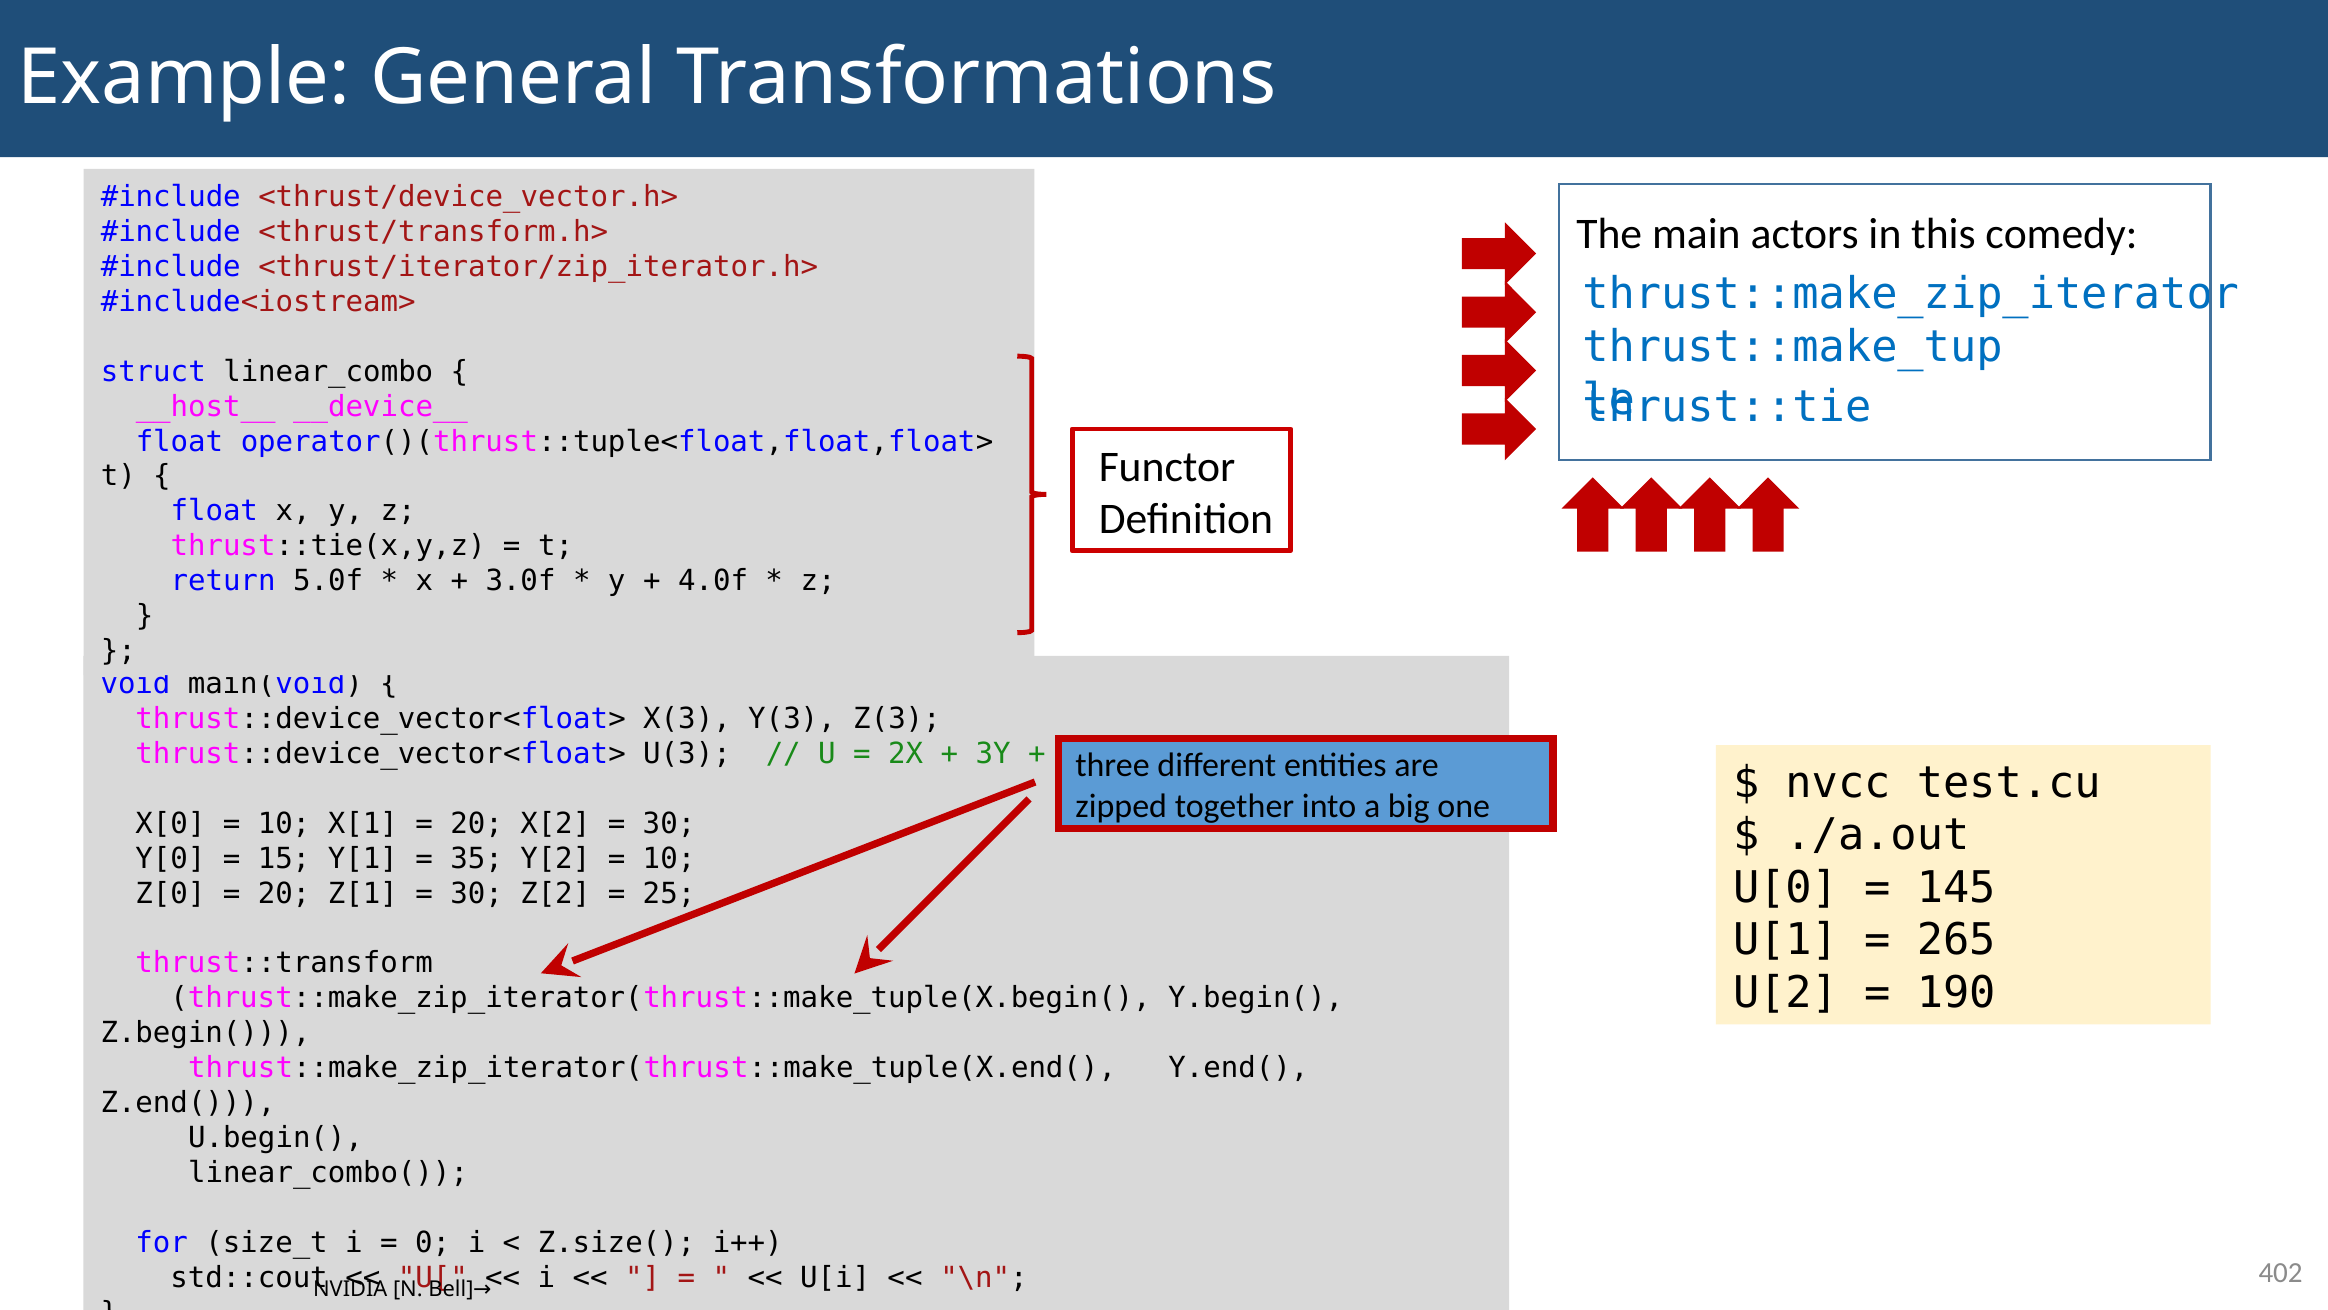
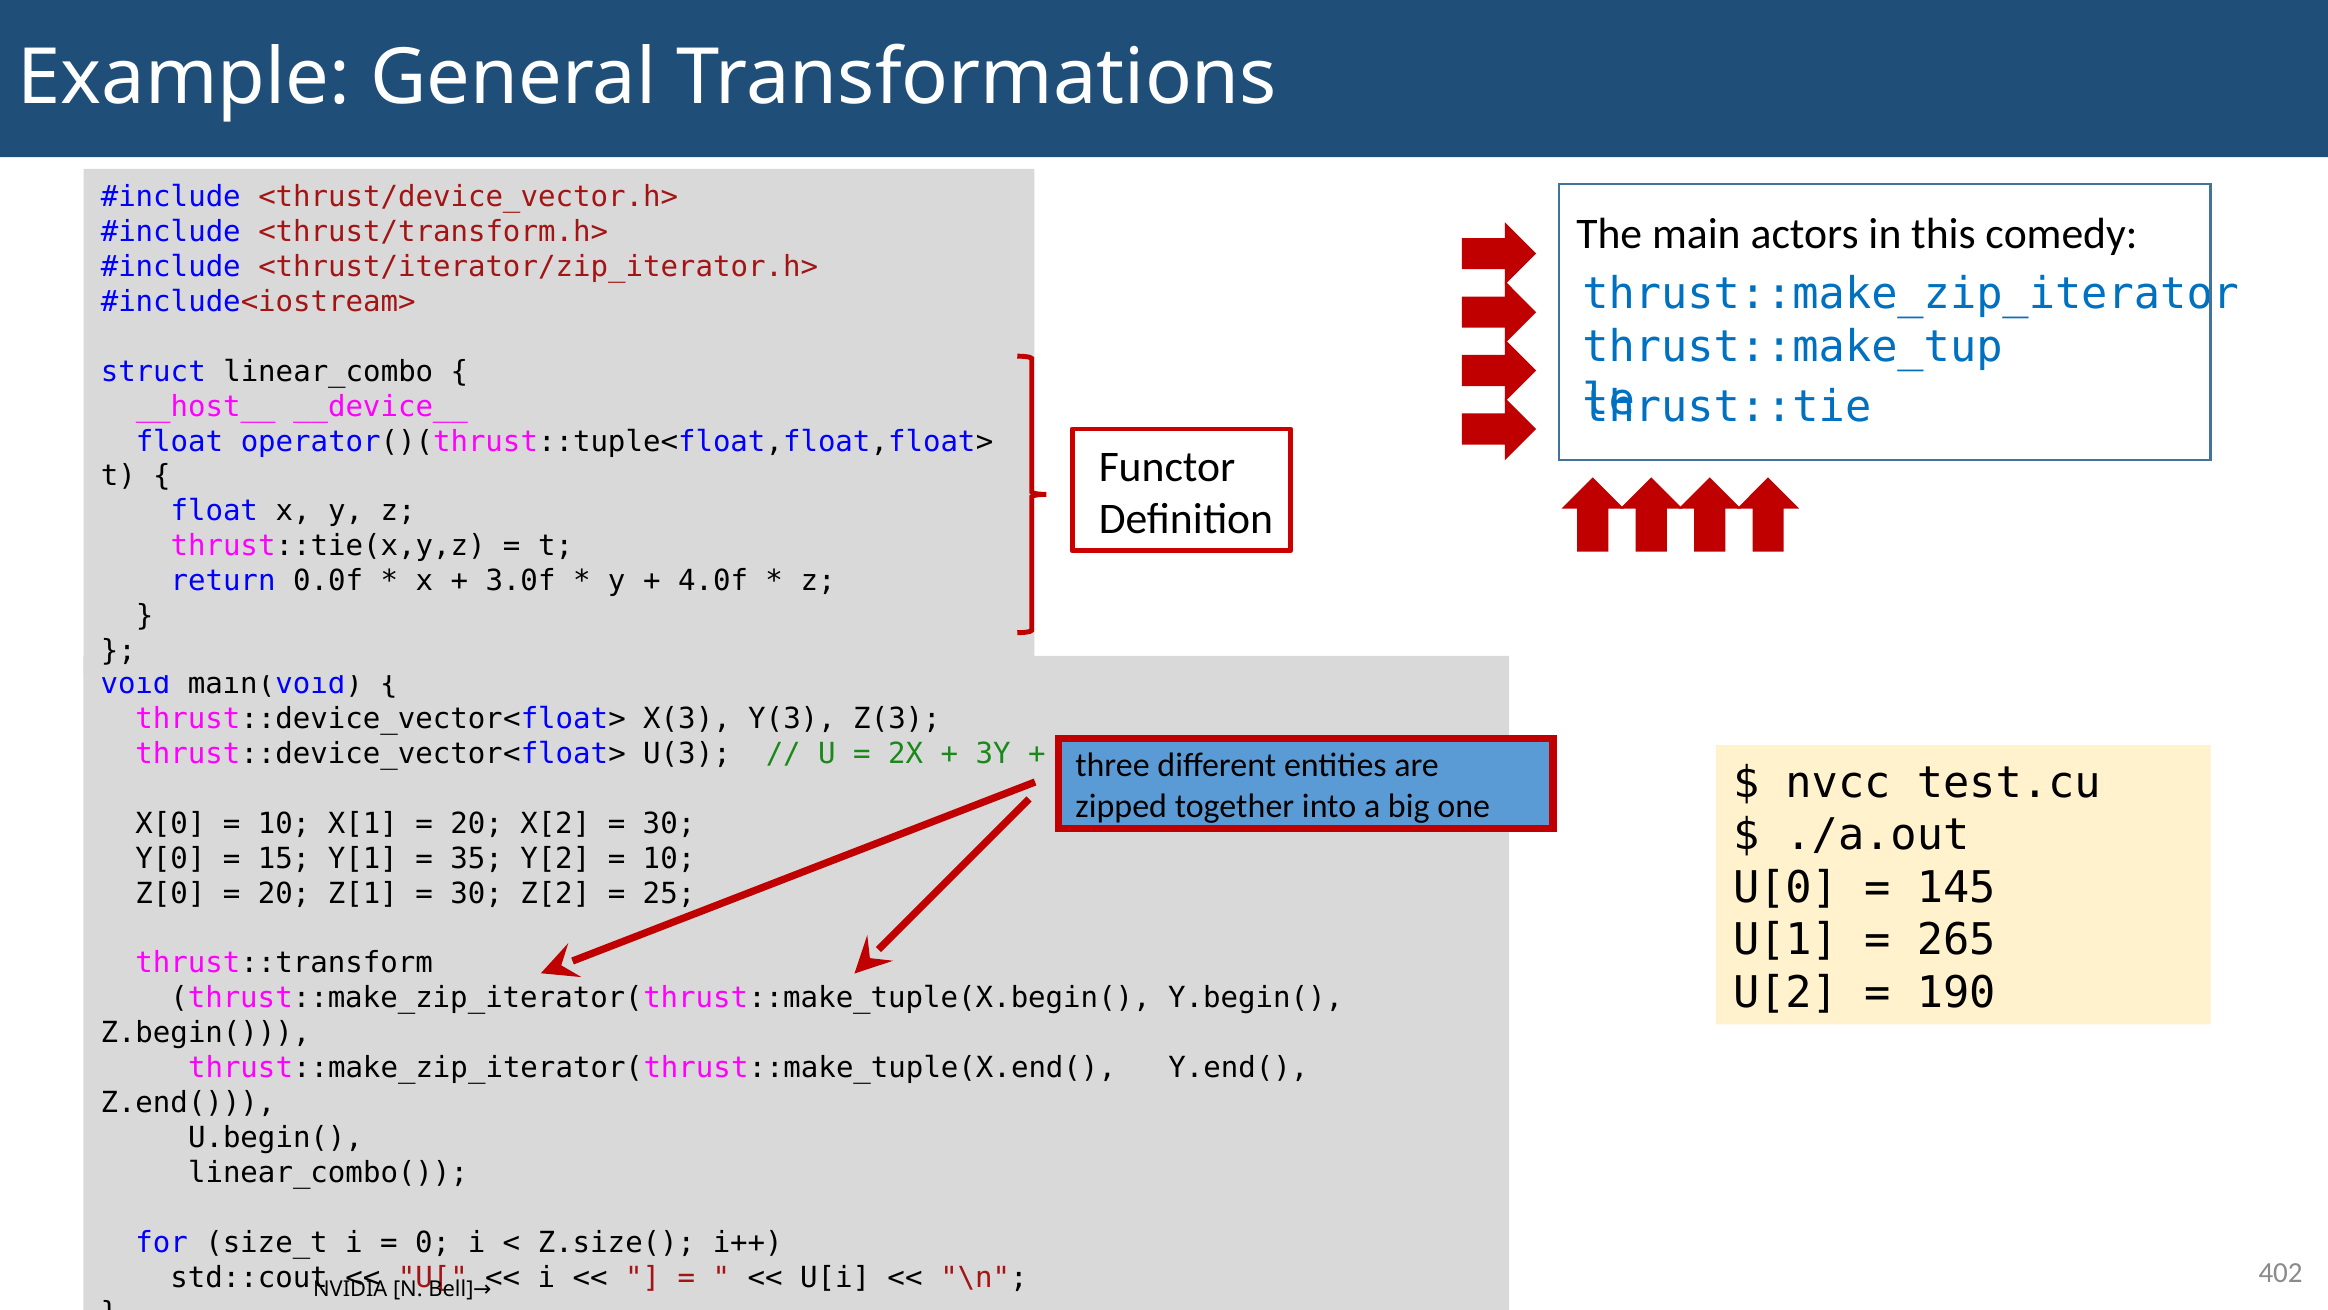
5.0f: 5.0f -> 0.0f
